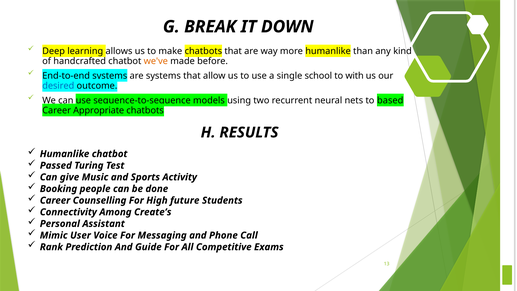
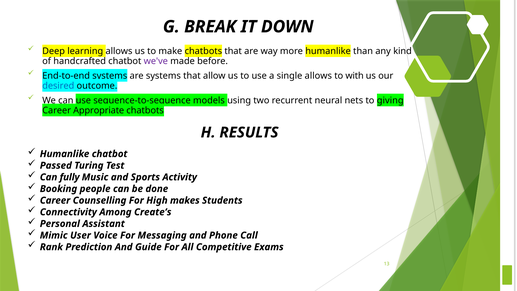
we've colour: orange -> purple
single school: school -> allows
based: based -> giving
give: give -> fully
future: future -> makes
